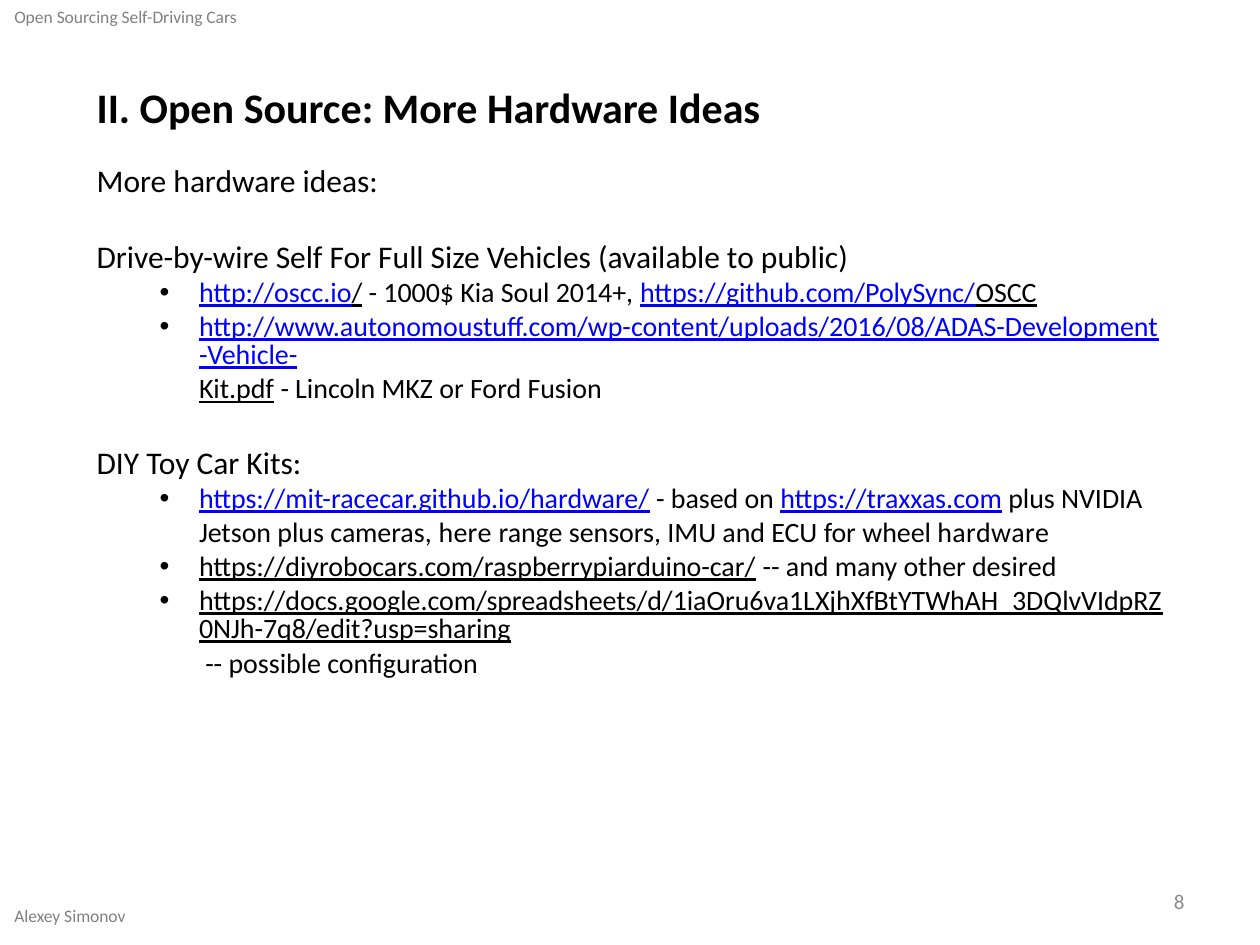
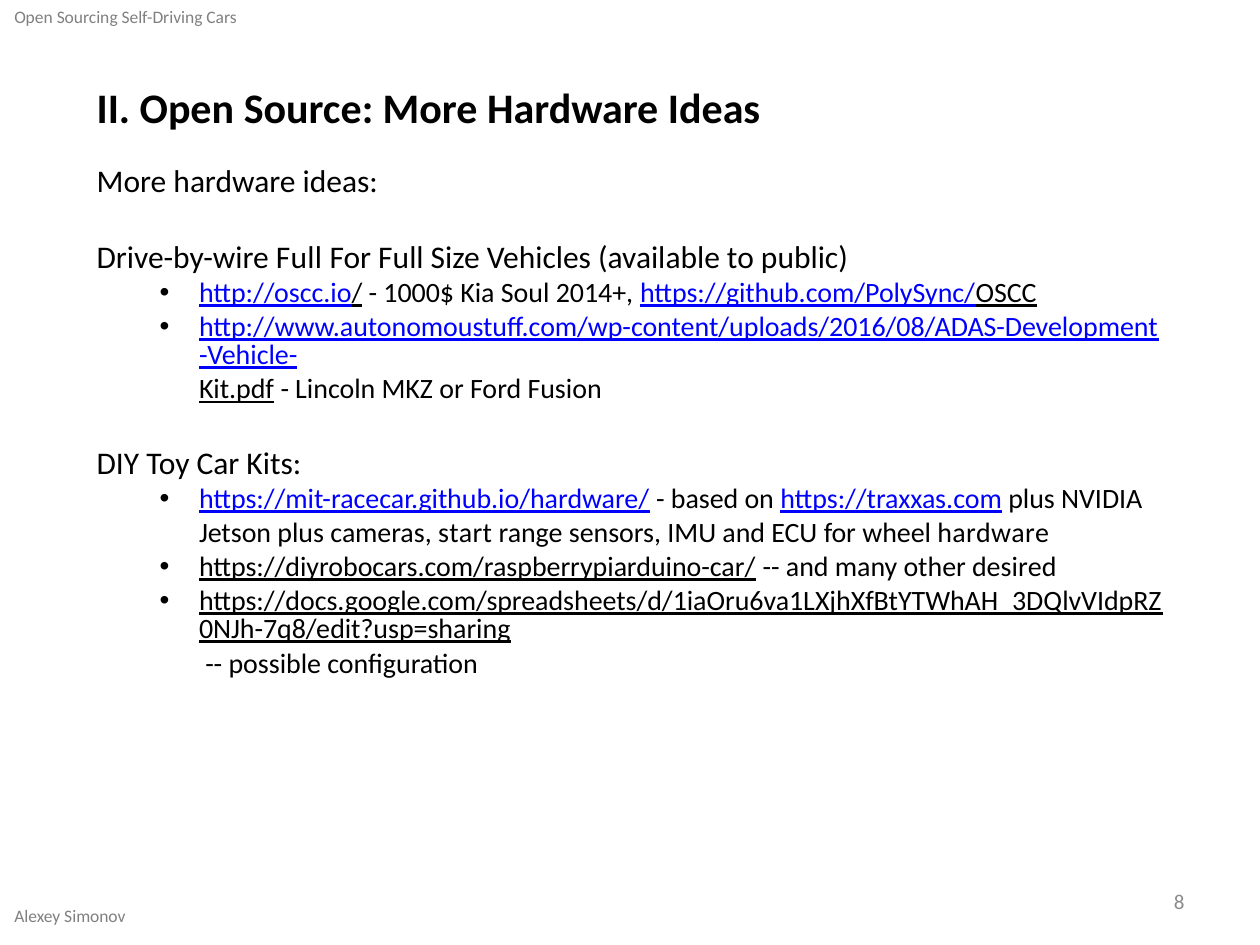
Drive-by-wire Self: Self -> Full
here: here -> start
